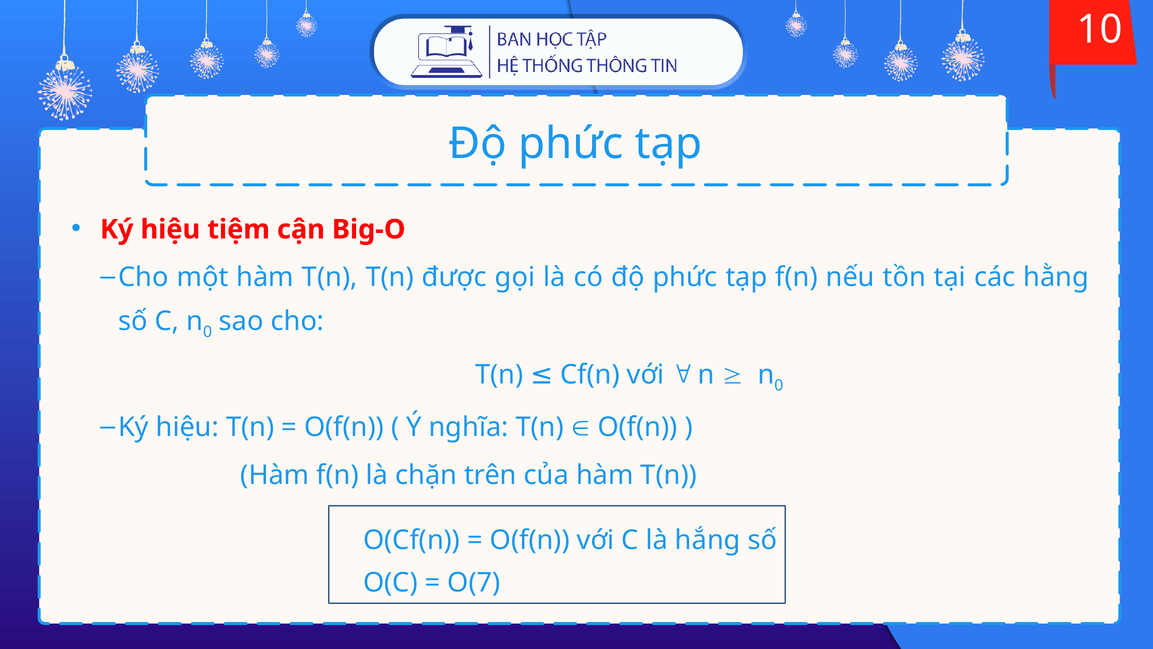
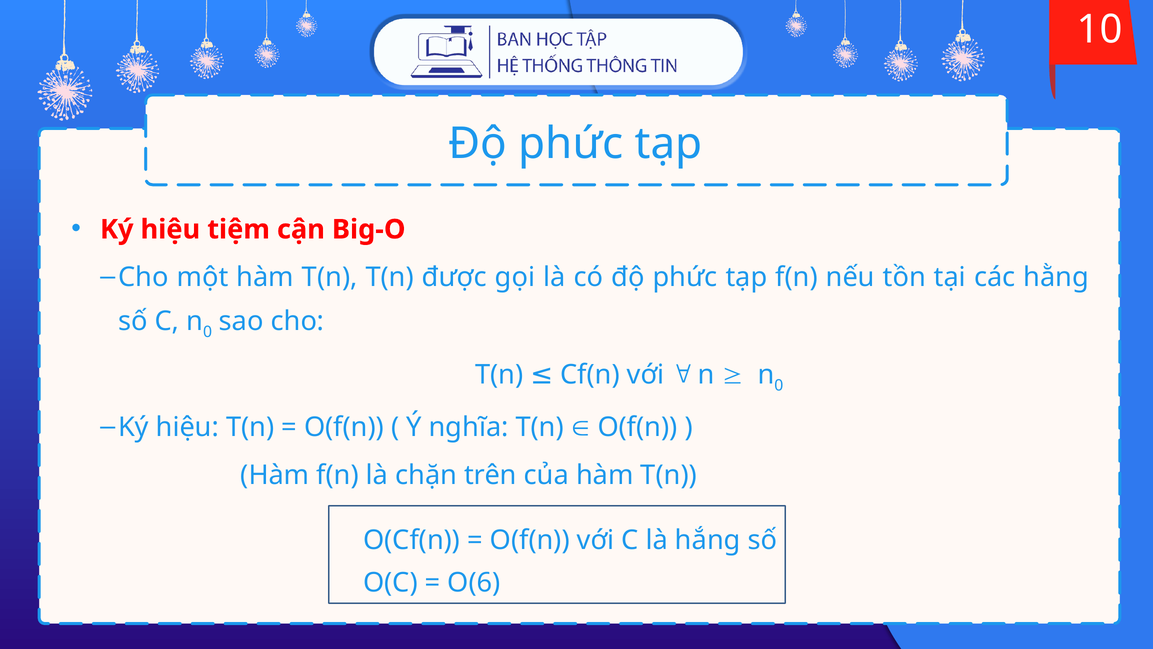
O(7: O(7 -> O(6
